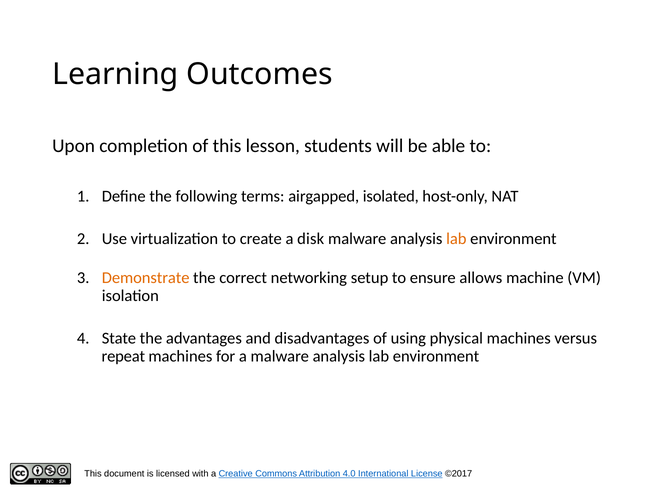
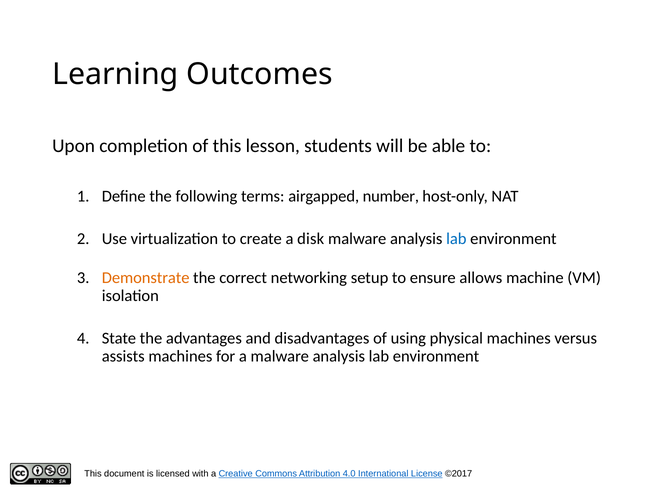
isolated: isolated -> number
lab at (456, 239) colour: orange -> blue
repeat: repeat -> assists
